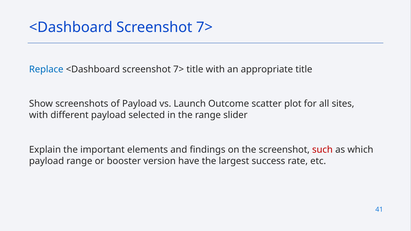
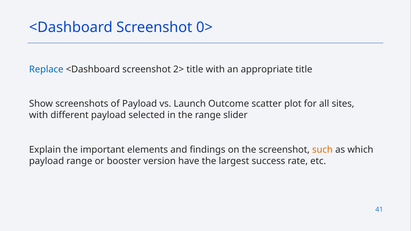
7> at (204, 27): 7> -> 0>
7> at (179, 69): 7> -> 2>
such colour: red -> orange
